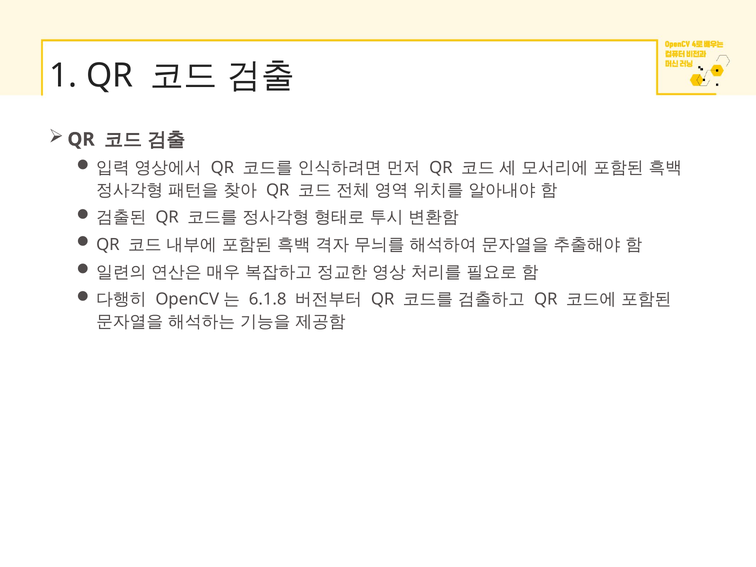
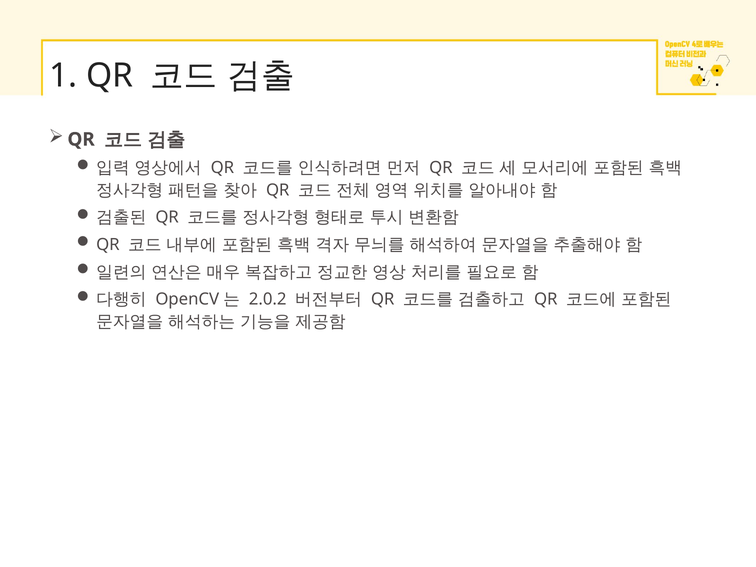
6.1.8: 6.1.8 -> 2.0.2
